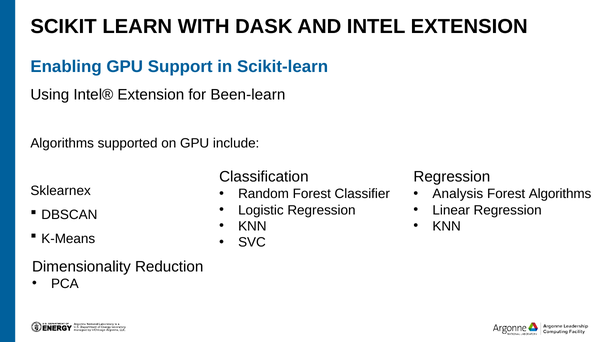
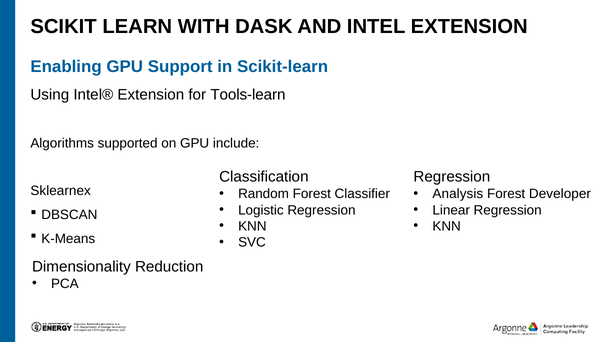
Been-learn: Been-learn -> Tools-learn
Forest Algorithms: Algorithms -> Developer
